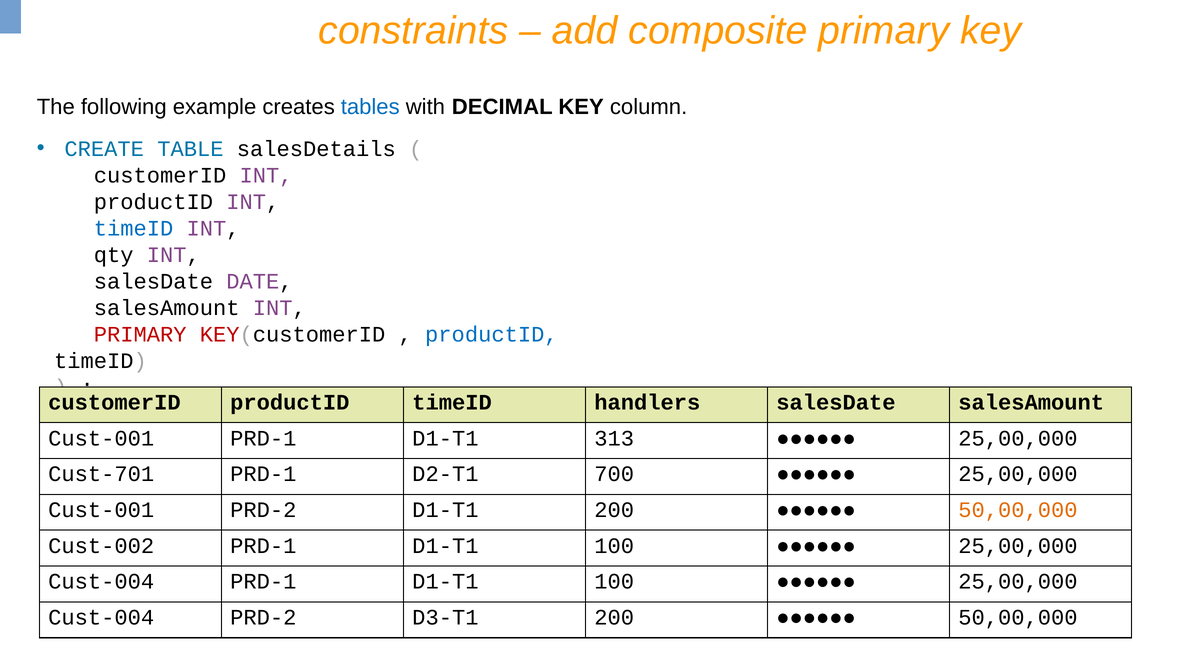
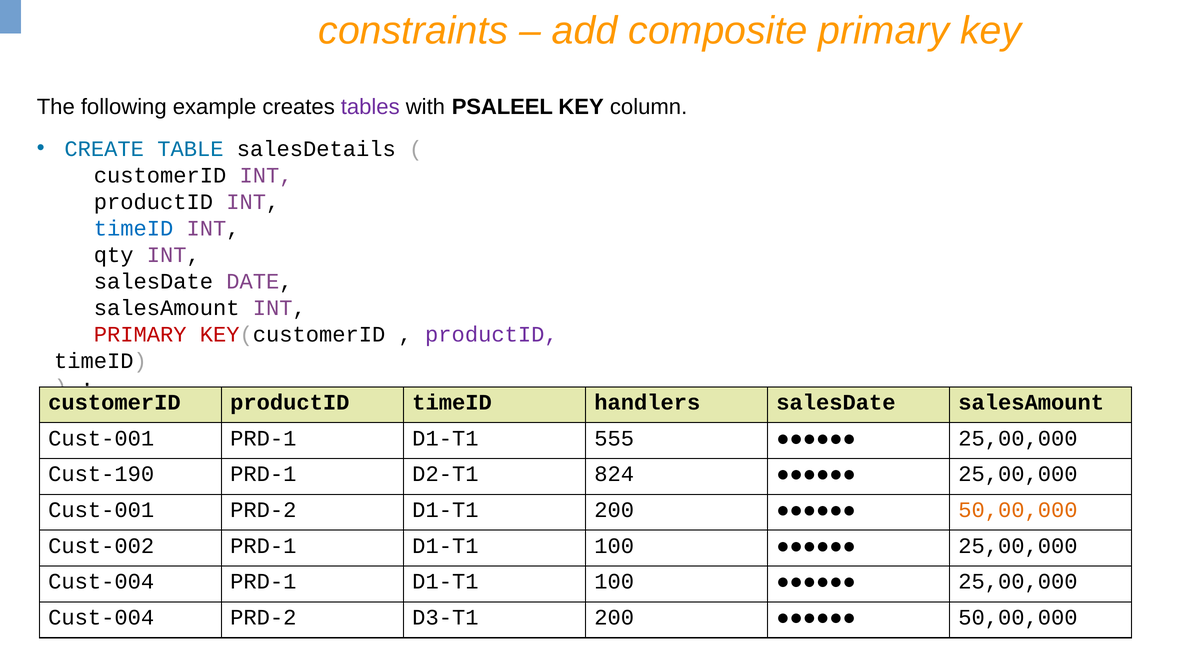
tables colour: blue -> purple
DECIMAL: DECIMAL -> PSALEEL
productID at (491, 334) colour: blue -> purple
313: 313 -> 555
Cust-701: Cust-701 -> Cust-190
700: 700 -> 824
